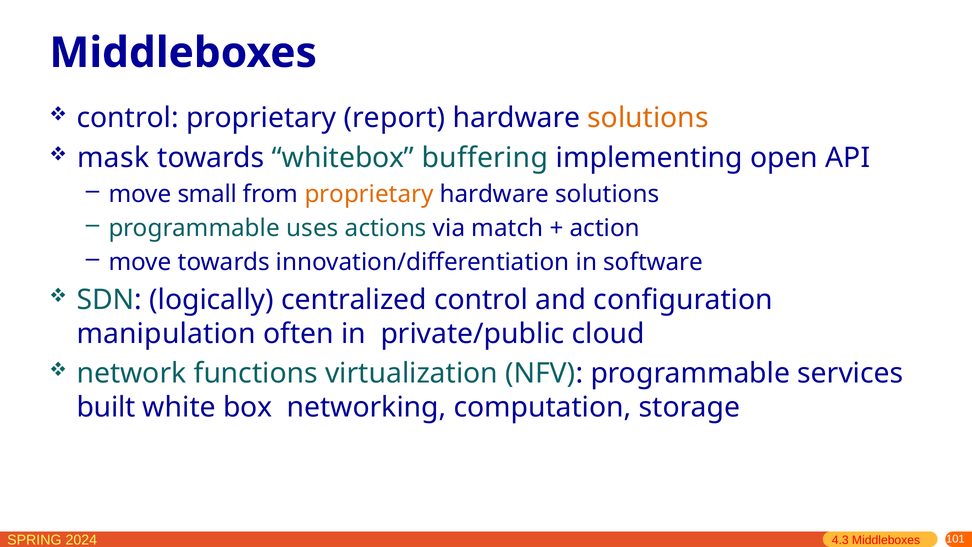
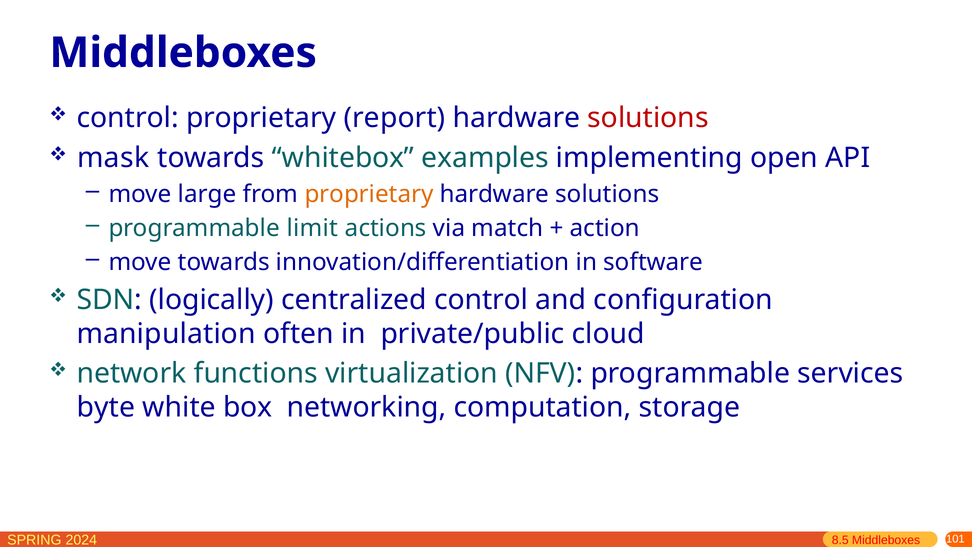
solutions at (648, 118) colour: orange -> red
buffering: buffering -> examples
small: small -> large
uses: uses -> limit
built: built -> byte
4.3: 4.3 -> 8.5
